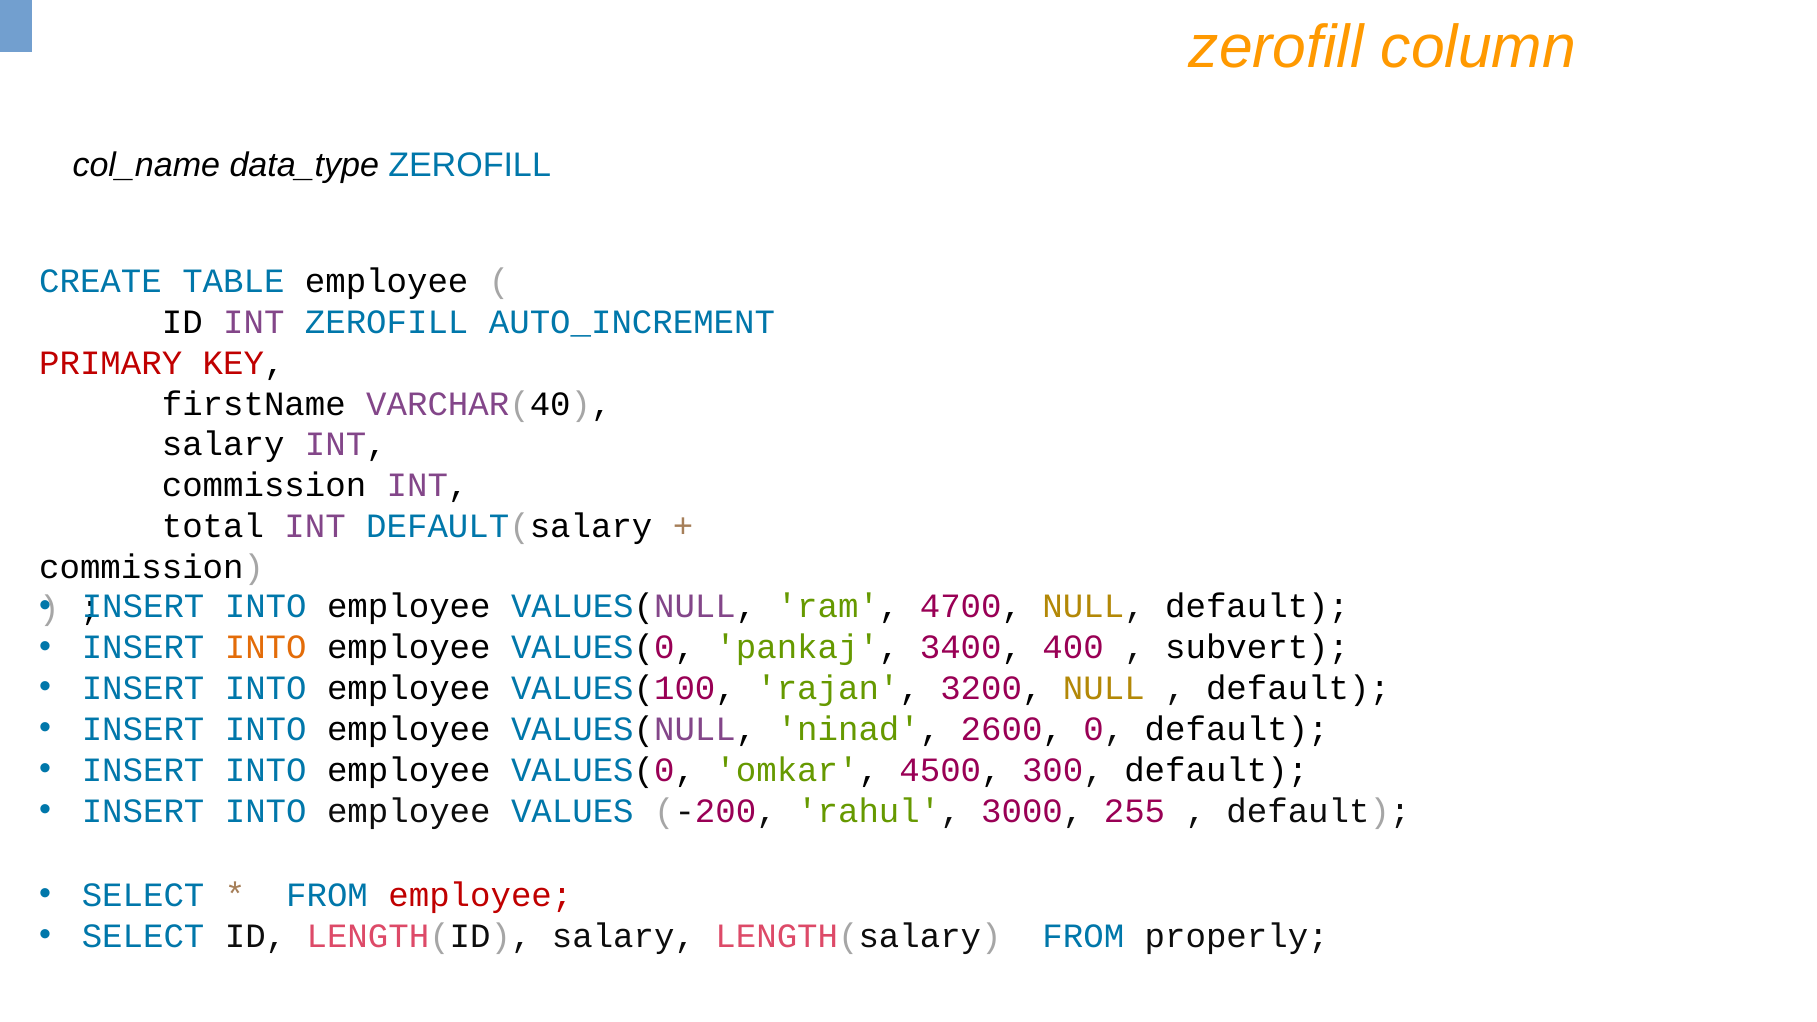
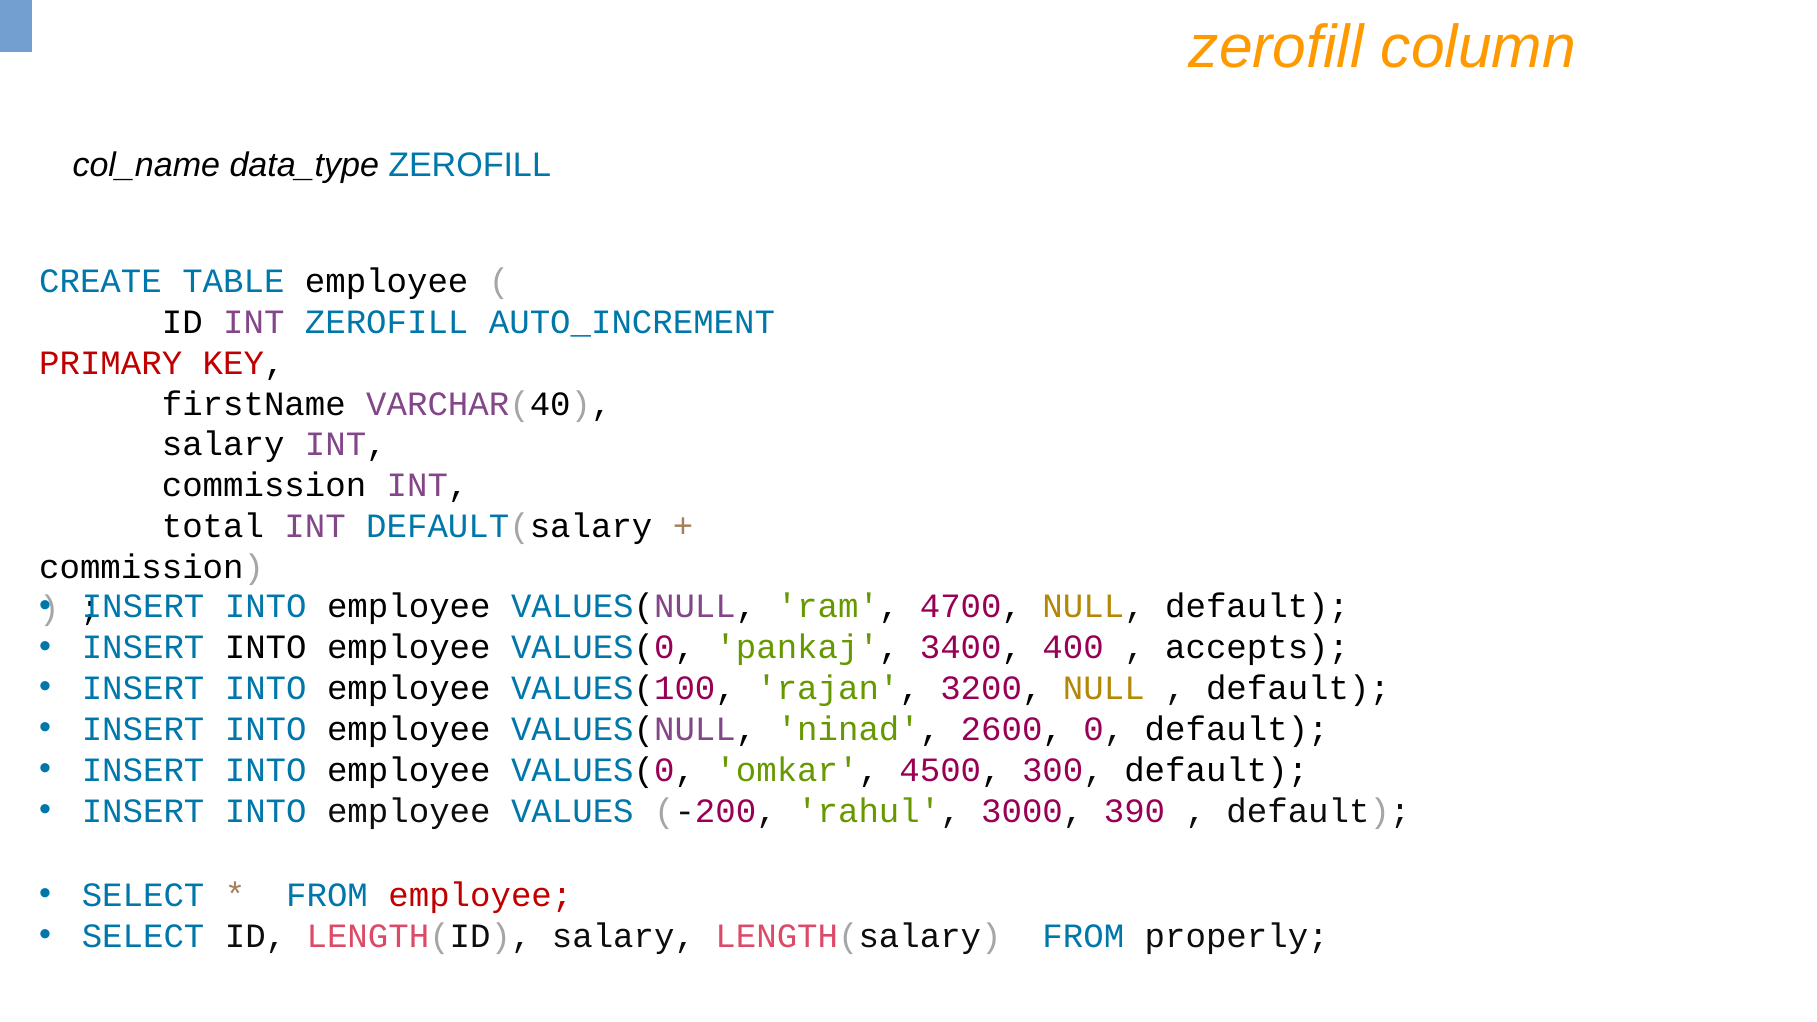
INTO at (266, 648) colour: orange -> black
subvert: subvert -> accepts
255: 255 -> 390
